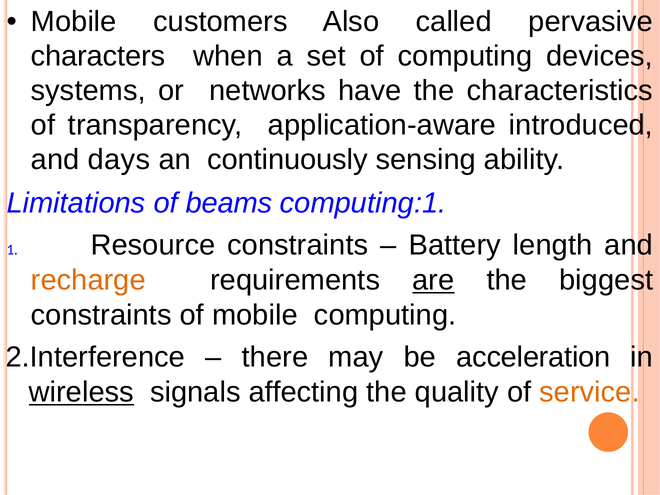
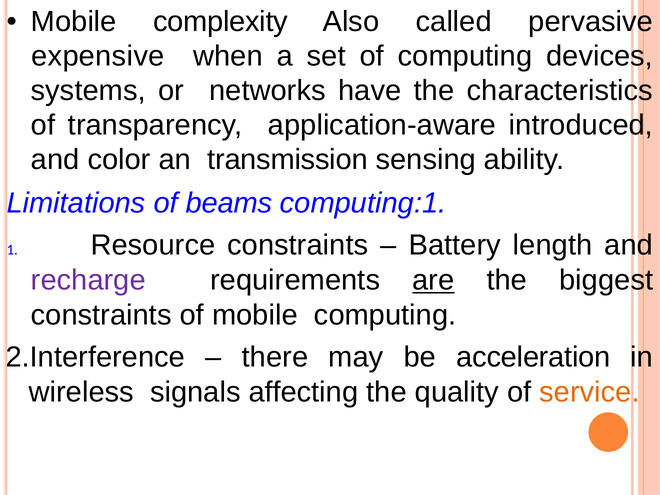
customers: customers -> complexity
characters: characters -> expensive
days: days -> color
continuously: continuously -> transmission
recharge colour: orange -> purple
wireless underline: present -> none
